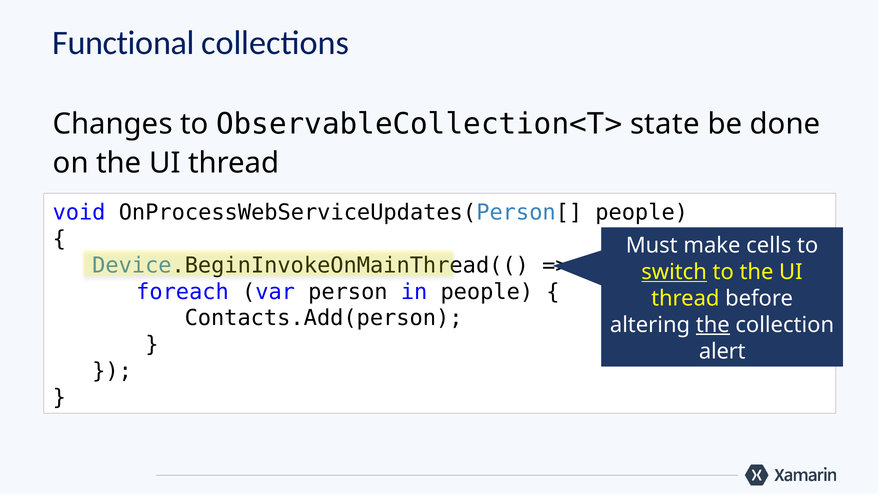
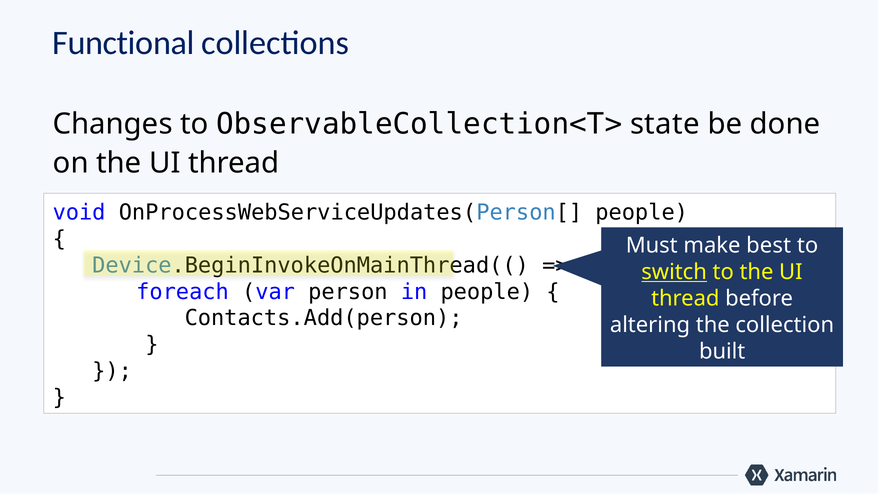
cells: cells -> best
the at (713, 325) underline: present -> none
alert: alert -> built
